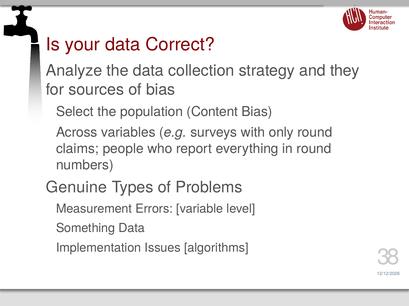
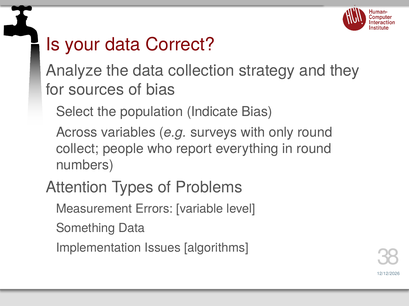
Content: Content -> Indicate
claims: claims -> collect
Genuine: Genuine -> Attention
